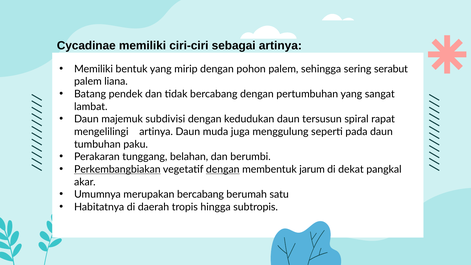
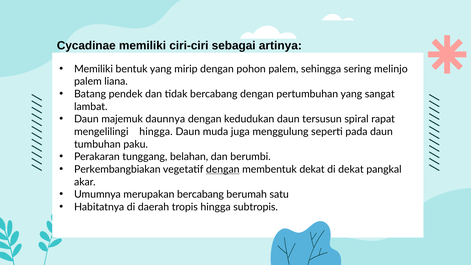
serabut: serabut -> melinjo
subdivisi: subdivisi -> daunnya
mengelilingi artinya: artinya -> hingga
Perkembangbiakan underline: present -> none
membentuk jarum: jarum -> dekat
